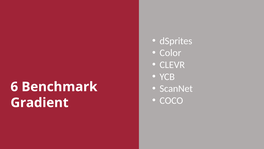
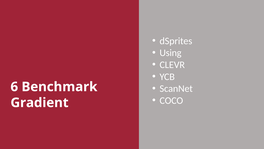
Color: Color -> Using
